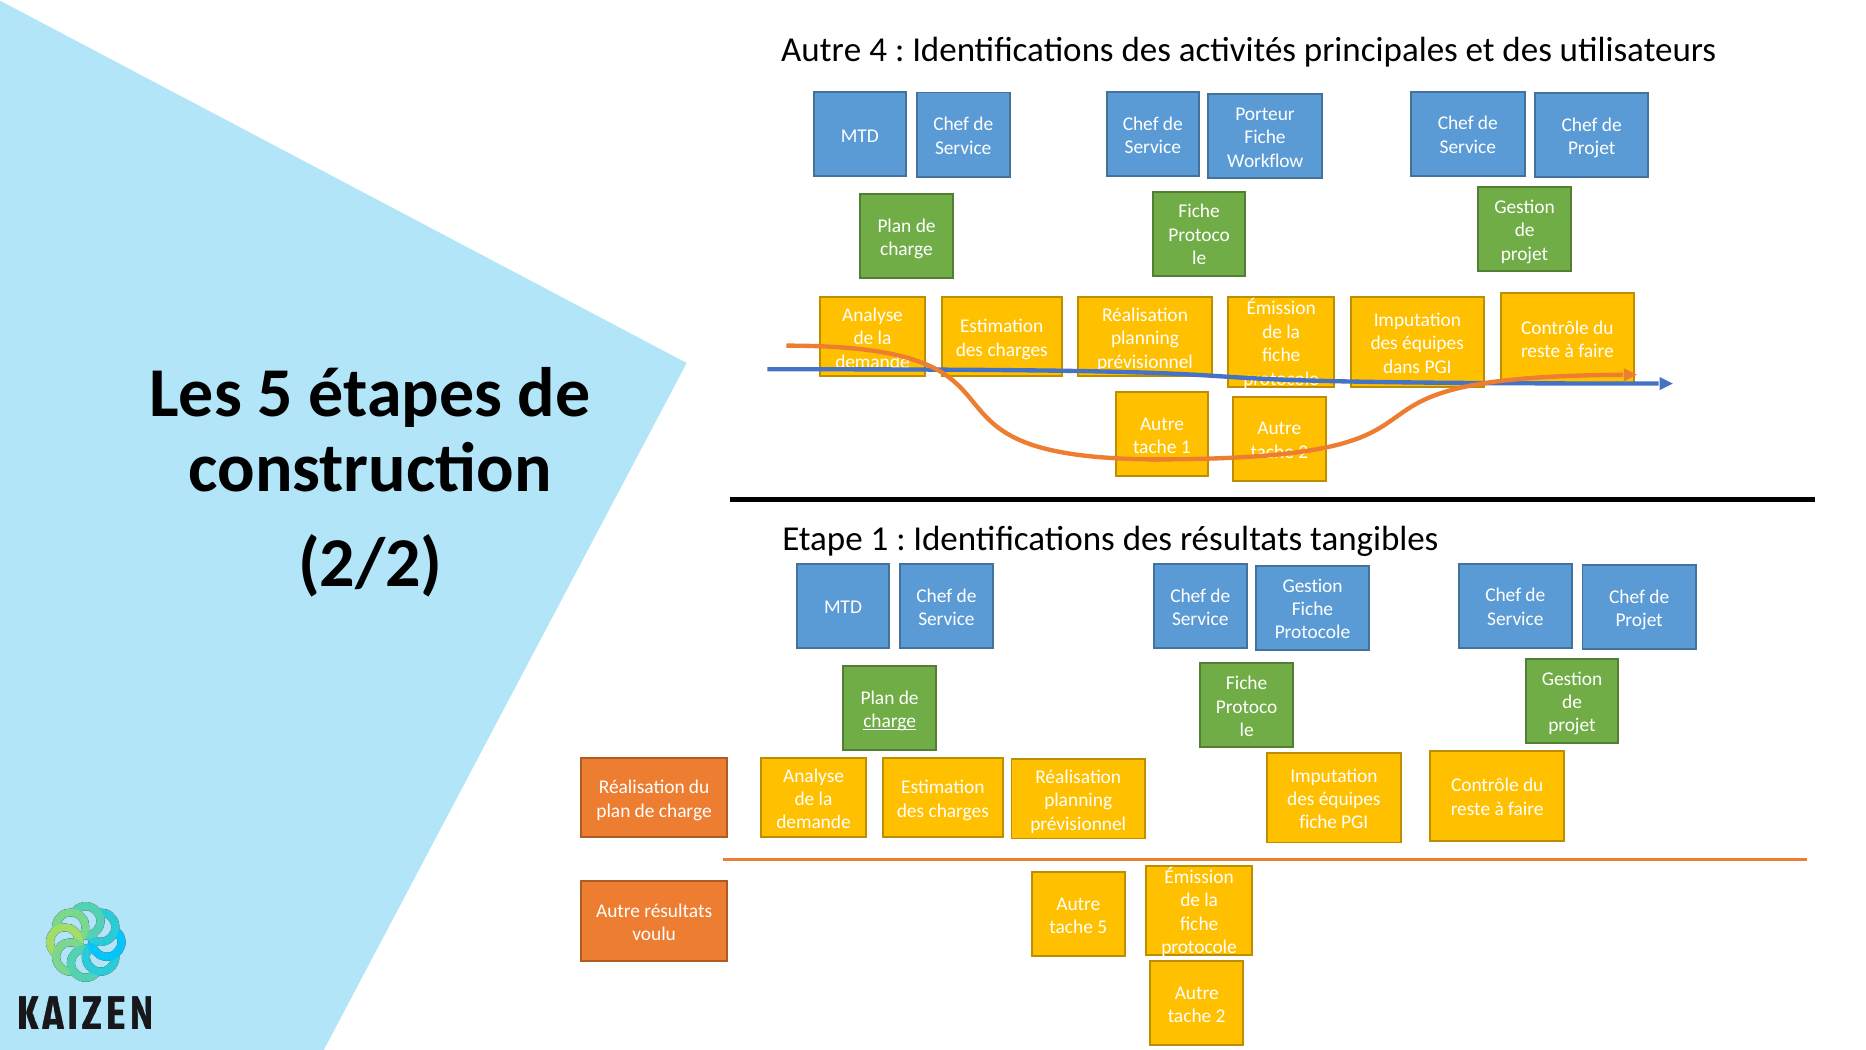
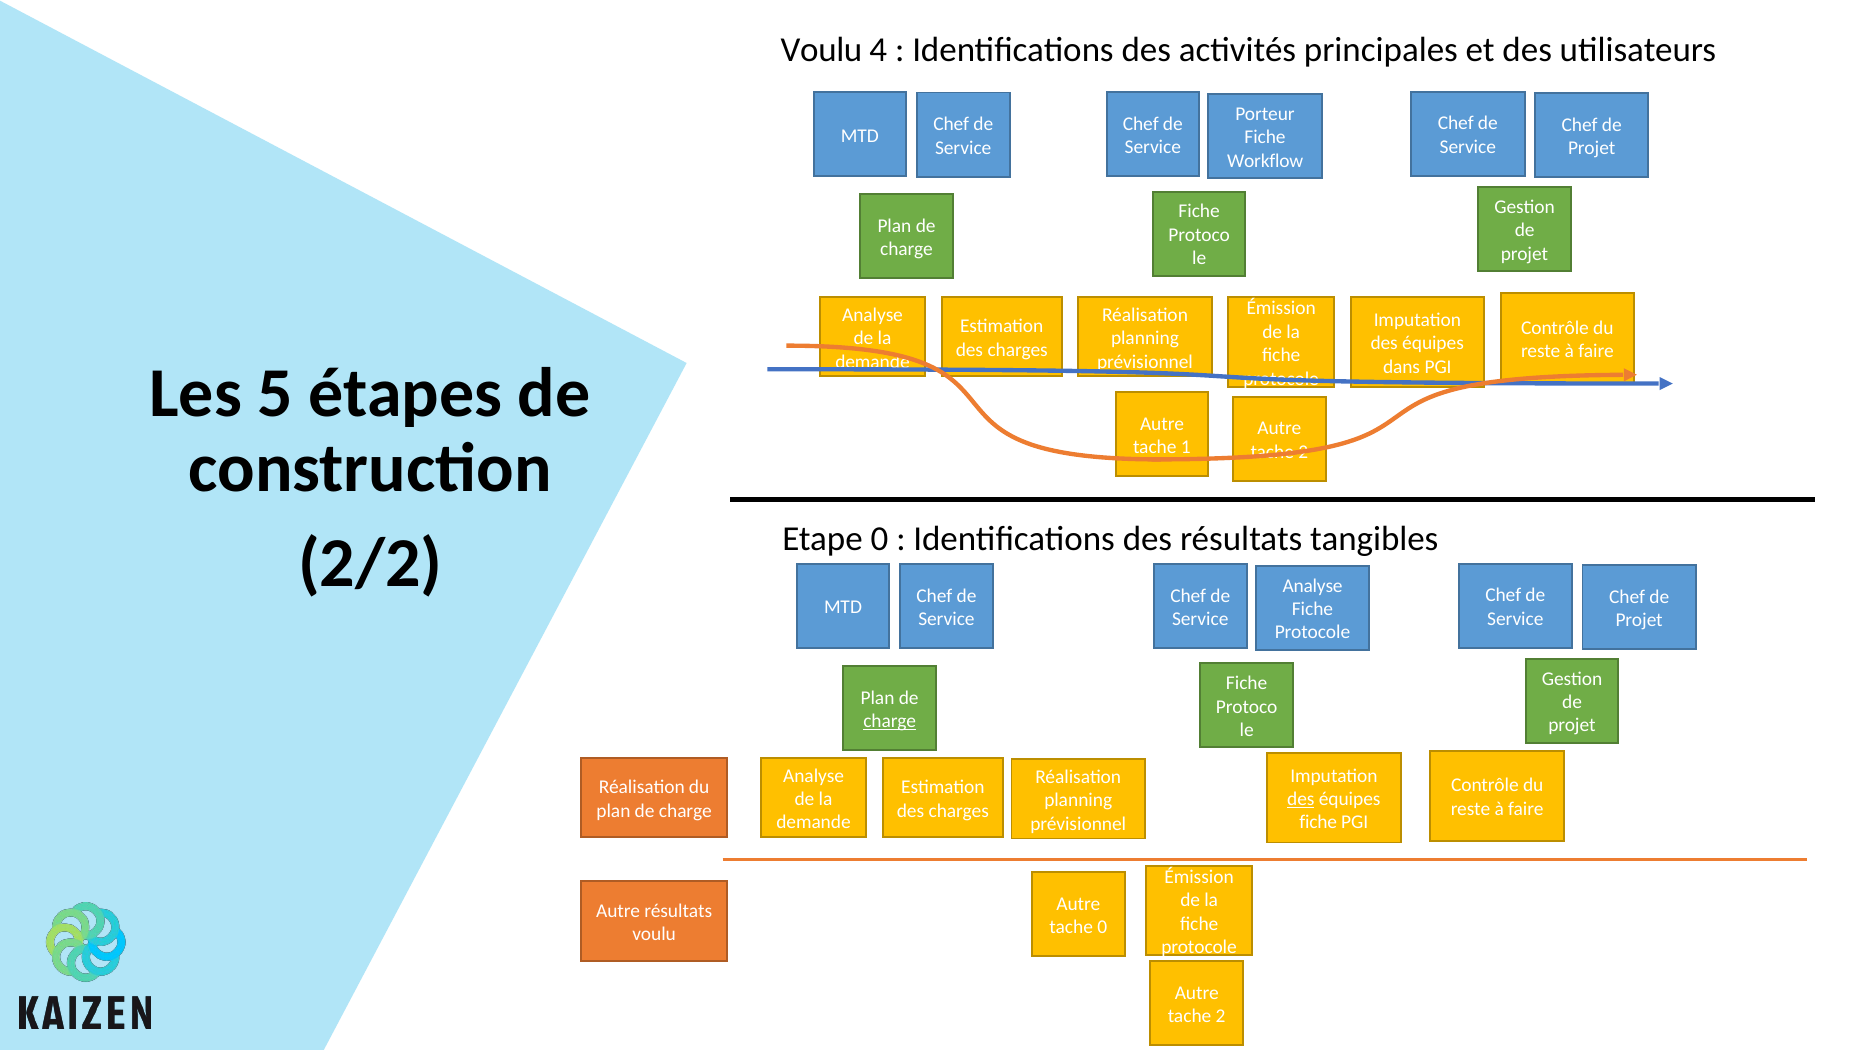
Autre at (821, 50): Autre -> Voulu
Etape 1: 1 -> 0
Gestion at (1313, 585): Gestion -> Analyse
des at (1301, 799) underline: none -> present
tache 5: 5 -> 0
